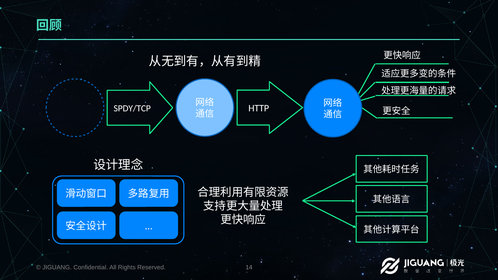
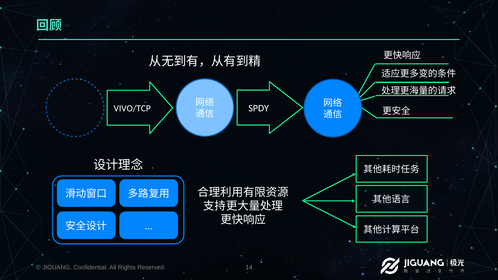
HTTP: HTTP -> SPDY
SPDY/TCP: SPDY/TCP -> VIVO/TCP
